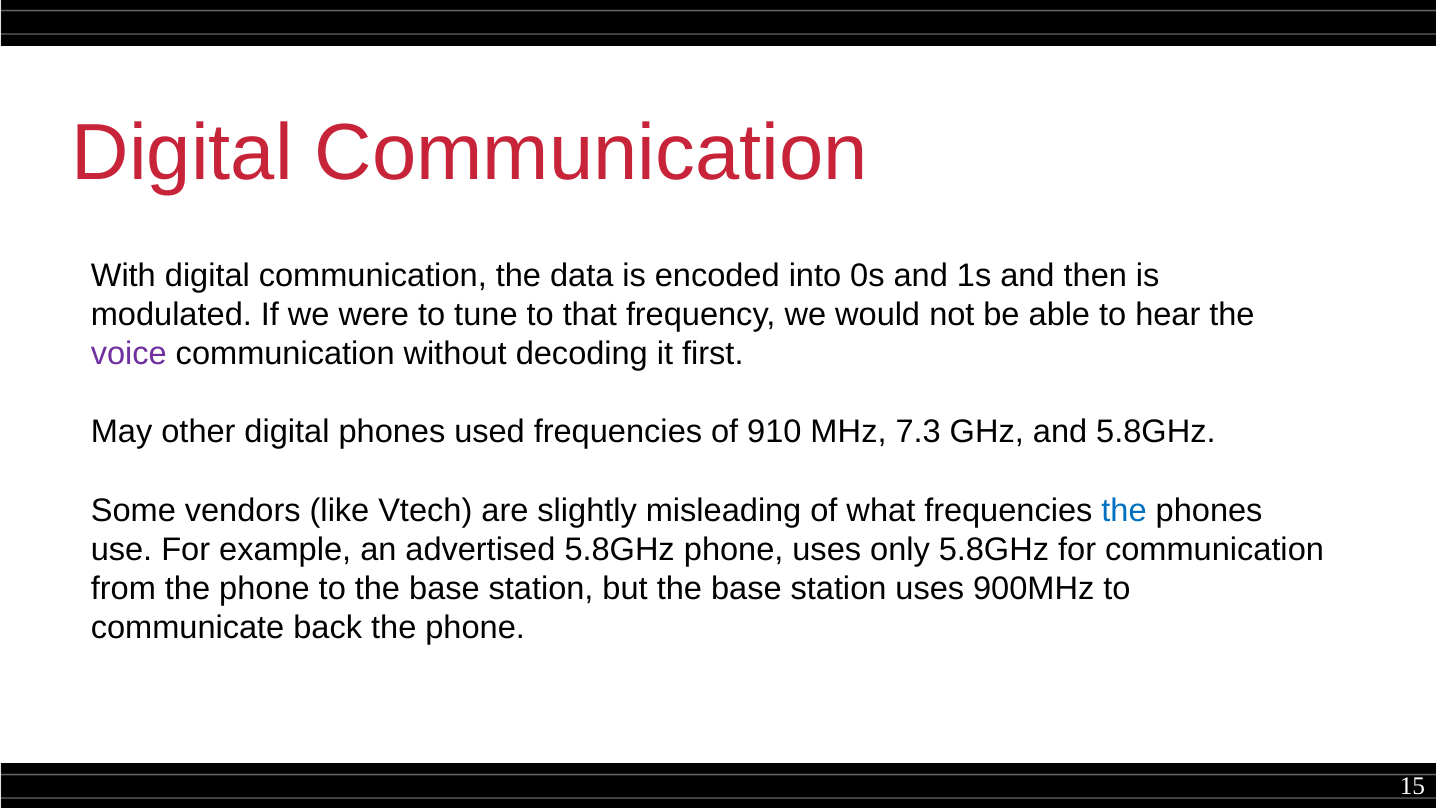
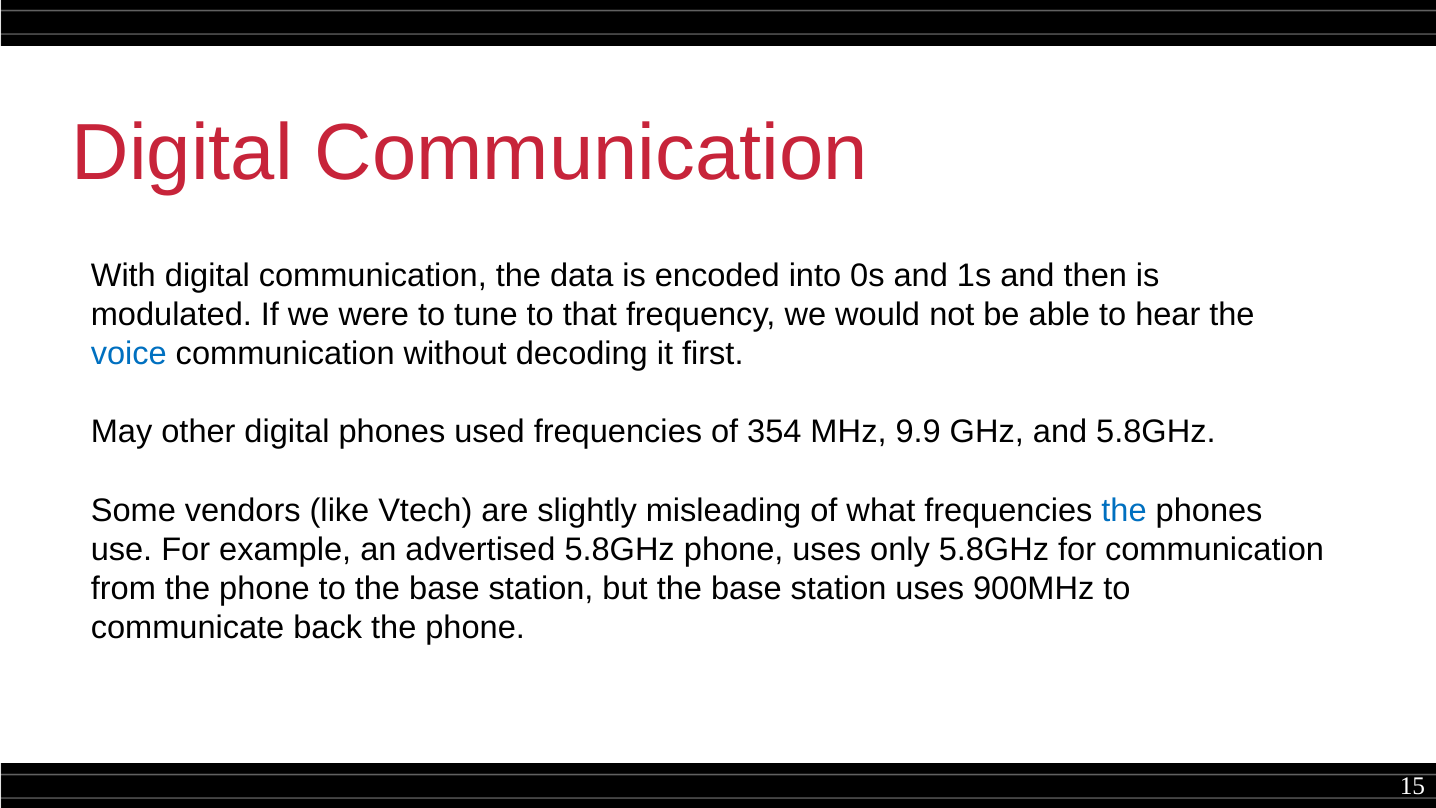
voice colour: purple -> blue
910: 910 -> 354
7.3: 7.3 -> 9.9
